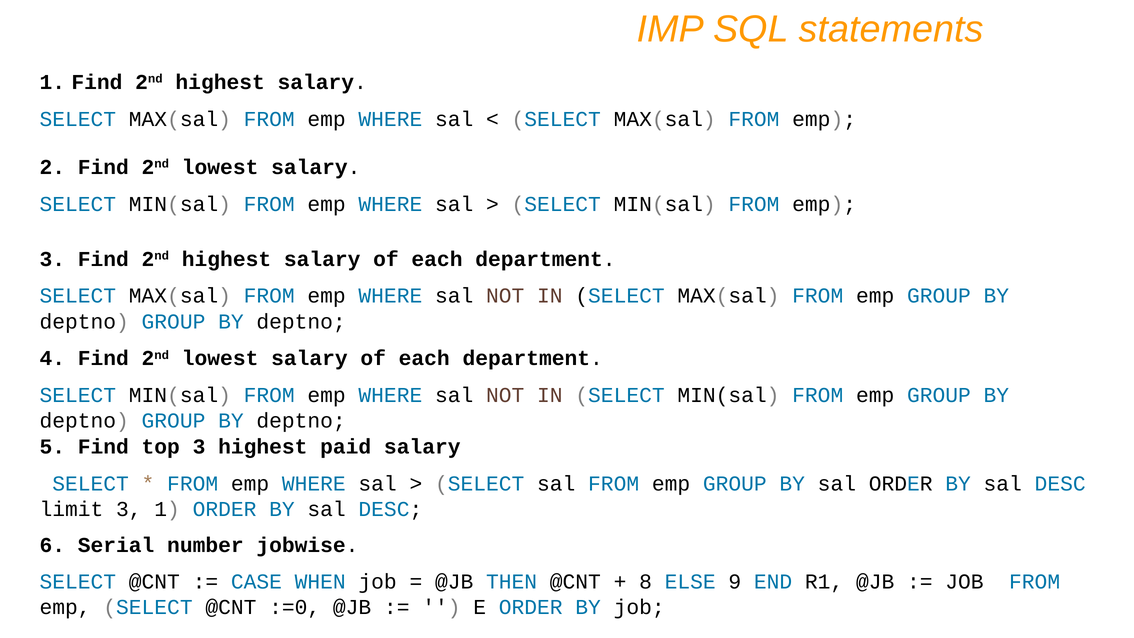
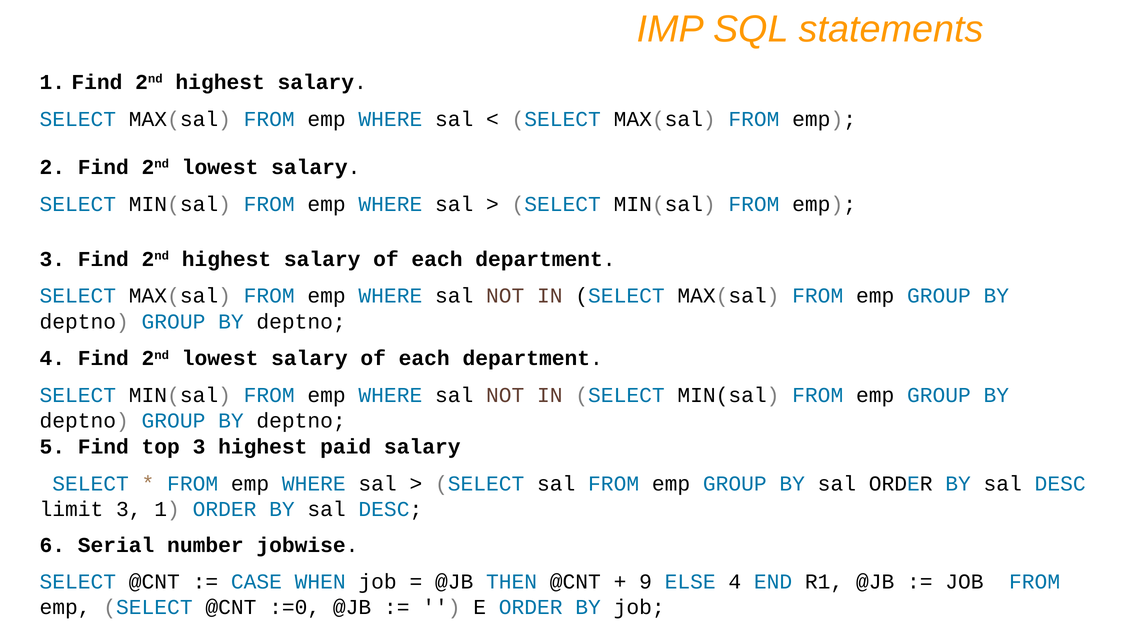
8: 8 -> 9
ELSE 9: 9 -> 4
